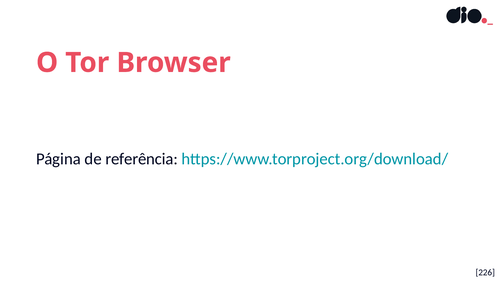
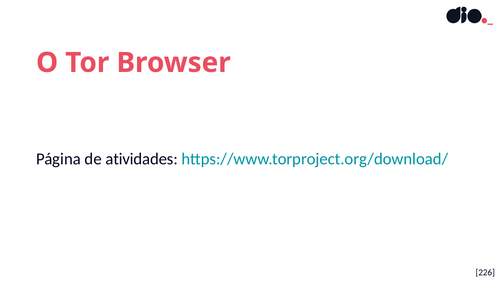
referência: referência -> atividades
